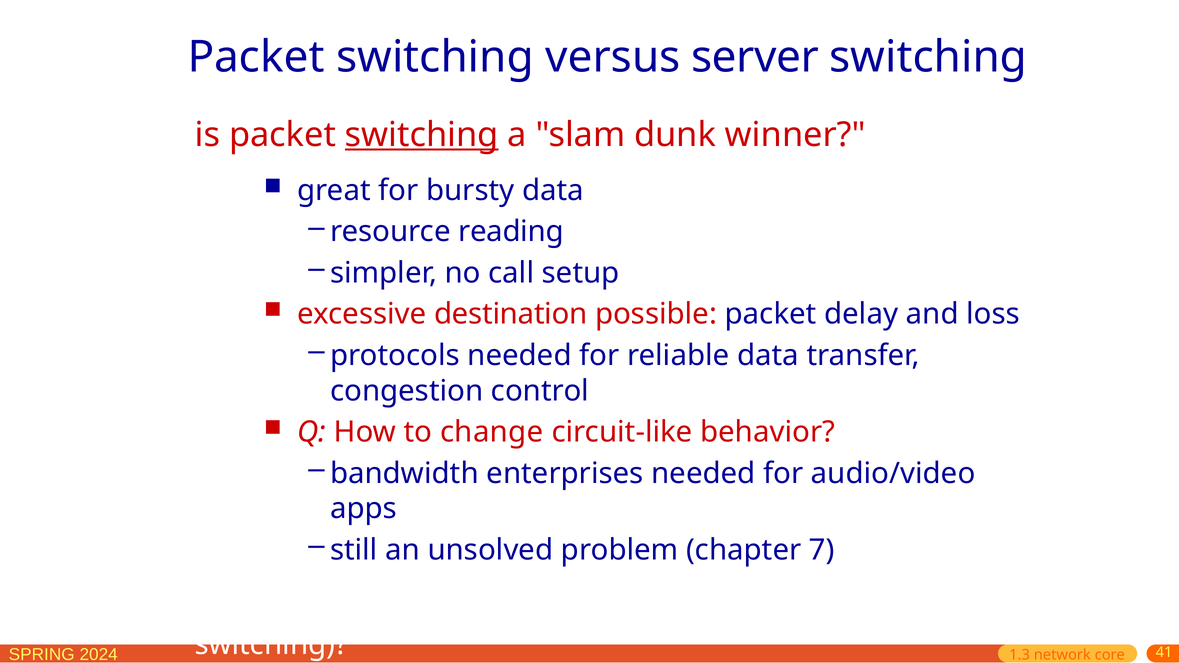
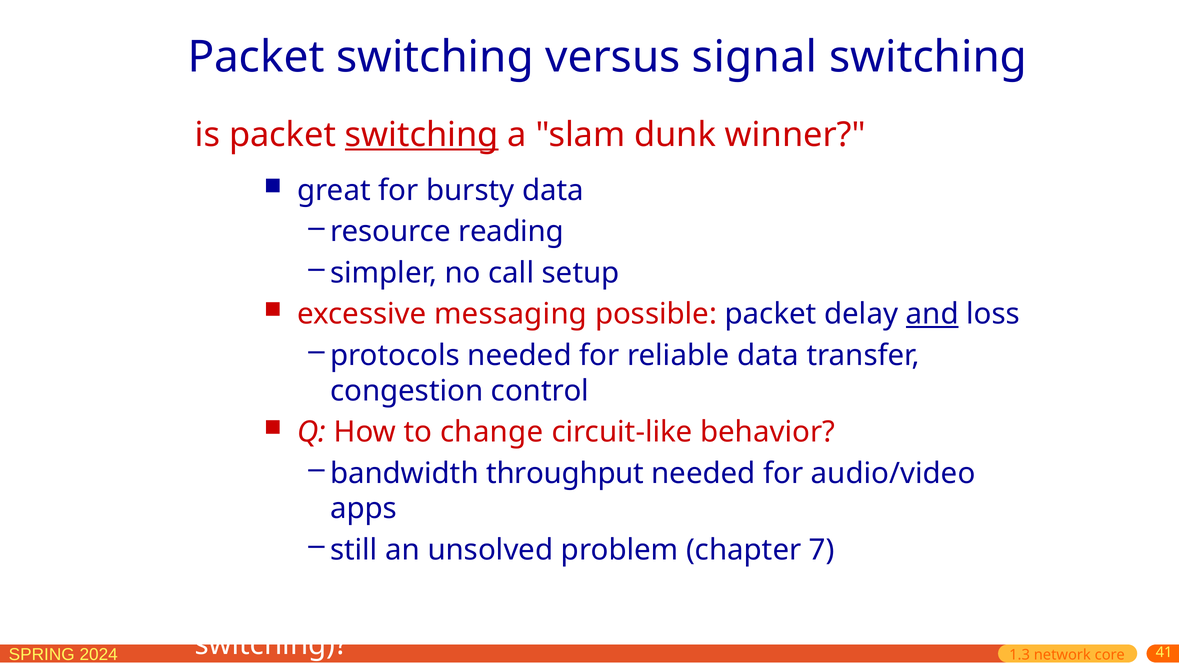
server: server -> signal
destination: destination -> messaging
and underline: none -> present
enterprises: enterprises -> throughput
